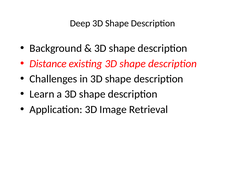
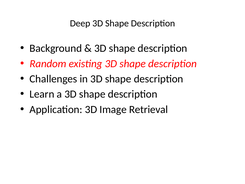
Distance: Distance -> Random
